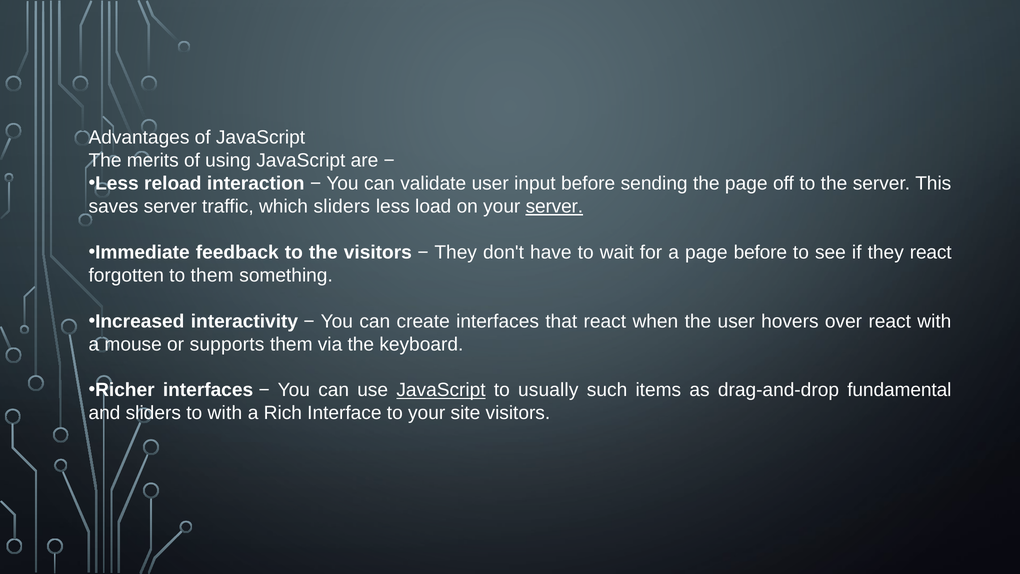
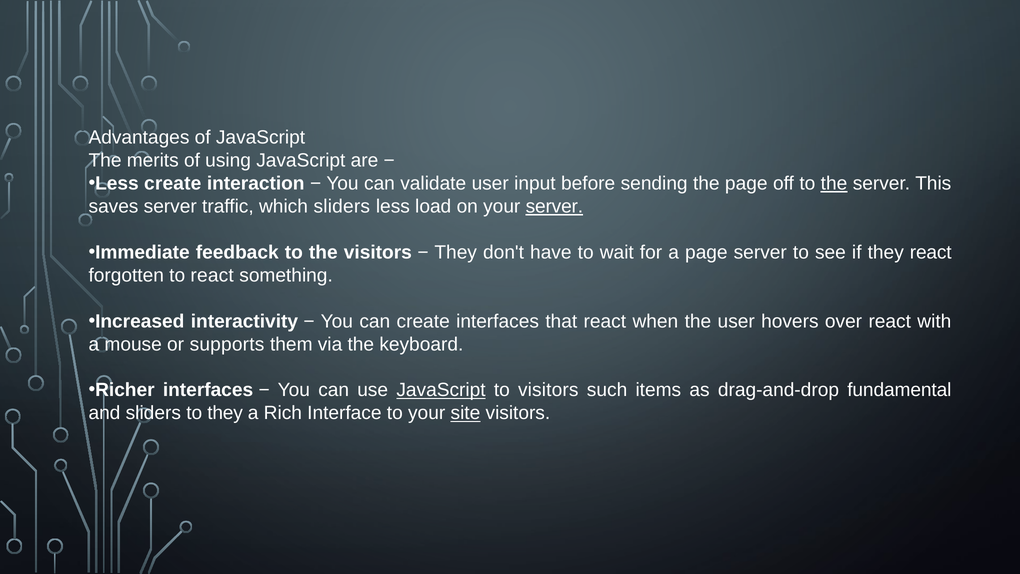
Less reload: reload -> create
the at (834, 183) underline: none -> present
page before: before -> server
to them: them -> react
to usually: usually -> visitors
to with: with -> they
site underline: none -> present
